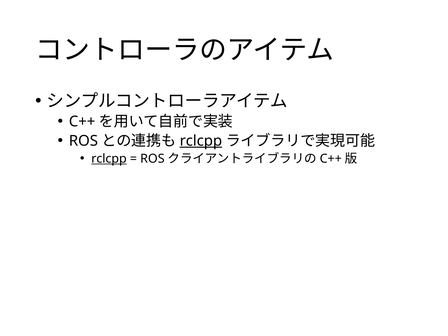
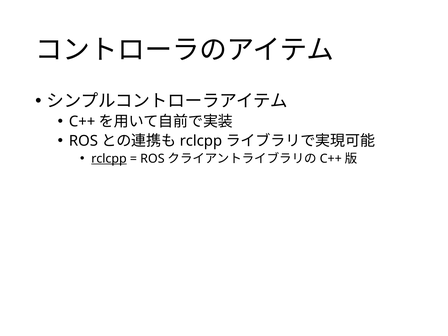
rclcpp at (201, 141) underline: present -> none
